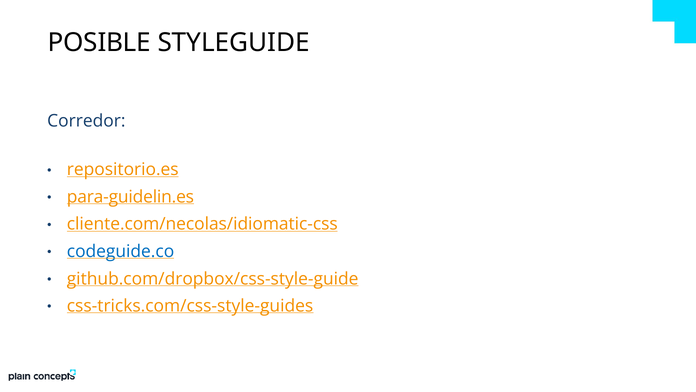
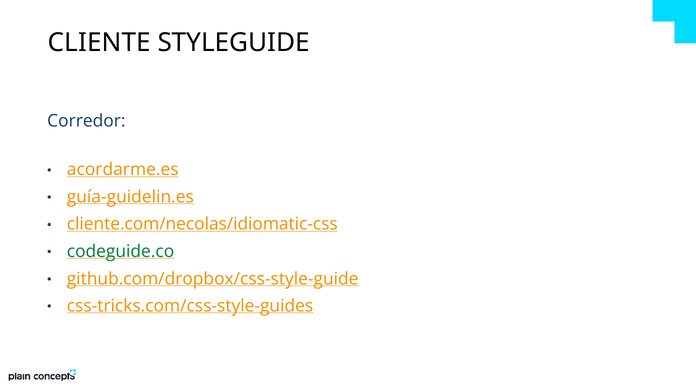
POSIBLE: POSIBLE -> CLIENTE
repositorio.es: repositorio.es -> acordarme.es
para-guidelin.es: para-guidelin.es -> guía-guidelin.es
codeguide.co colour: blue -> green
